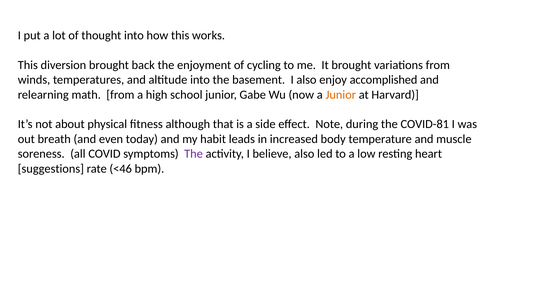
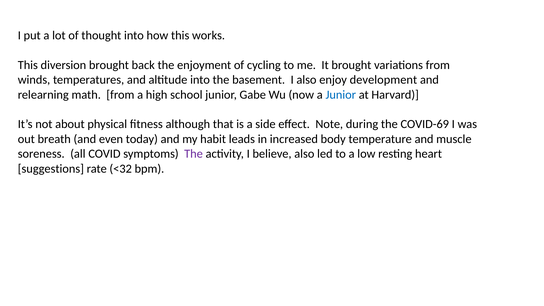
accomplished: accomplished -> development
Junior at (341, 95) colour: orange -> blue
COVID-81: COVID-81 -> COVID-69
<46: <46 -> <32
